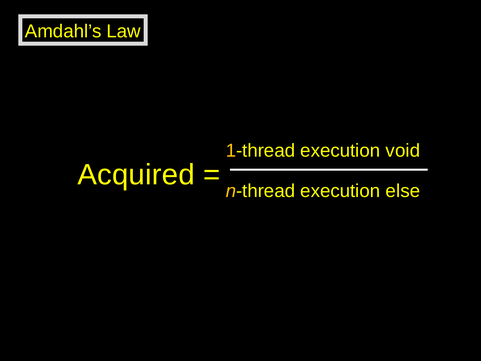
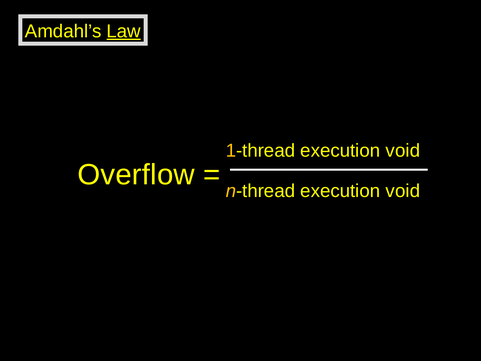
Law underline: none -> present
Acquired: Acquired -> Overflow
n-thread execution else: else -> void
